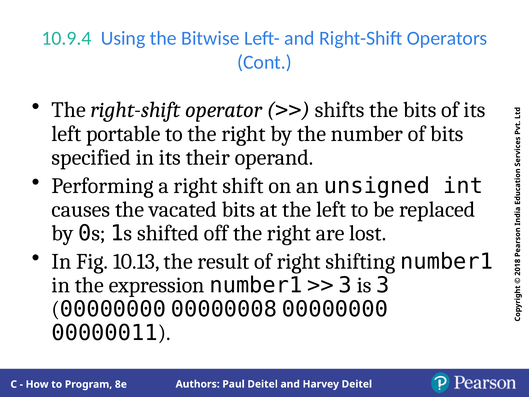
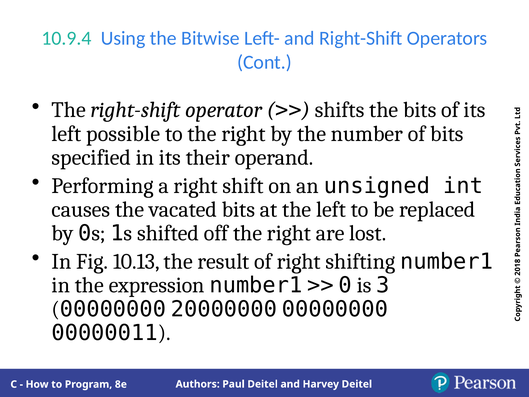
portable: portable -> possible
3 at (345, 285): 3 -> 0
00000008: 00000008 -> 20000000
